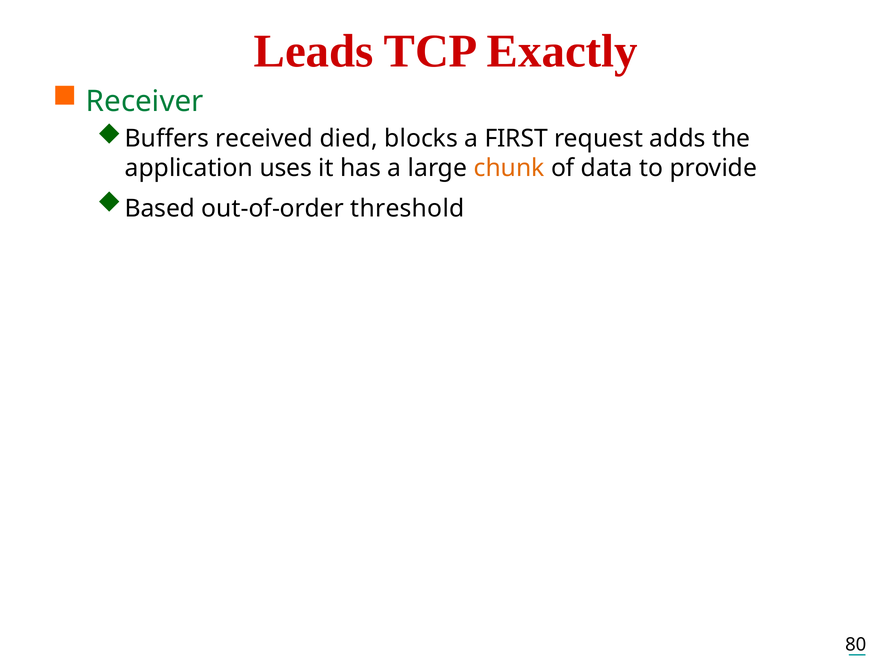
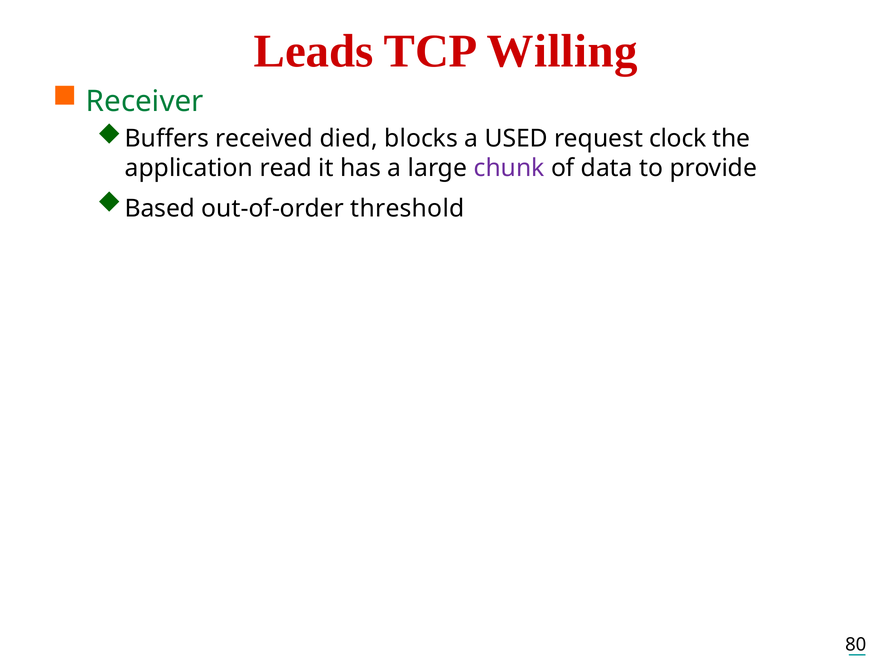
Exactly: Exactly -> Willing
FIRST: FIRST -> USED
adds: adds -> clock
uses: uses -> read
chunk colour: orange -> purple
